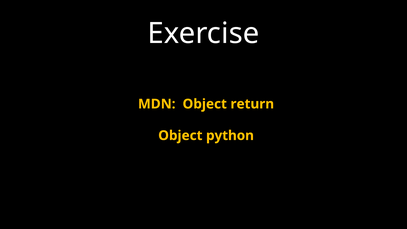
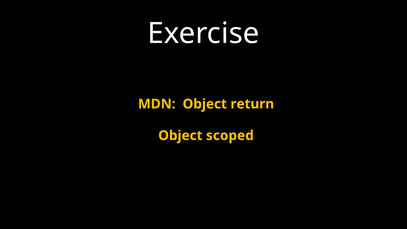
python: python -> scoped
